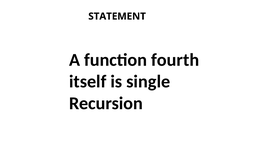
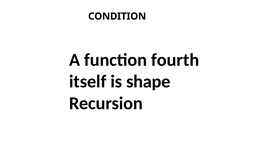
STATEMENT: STATEMENT -> CONDITION
single: single -> shape
